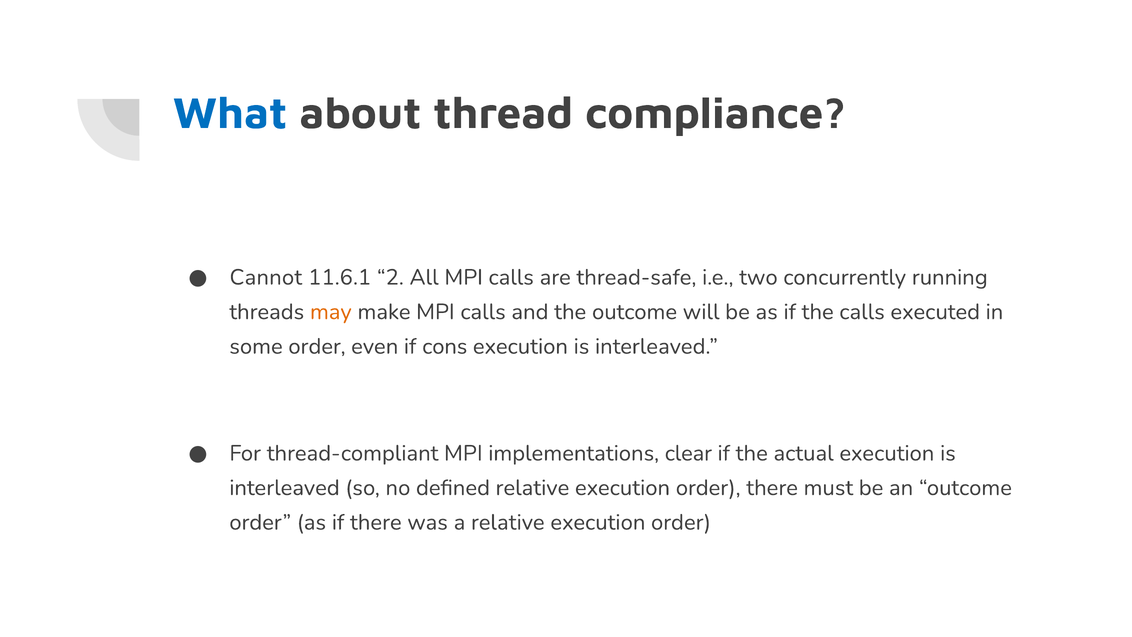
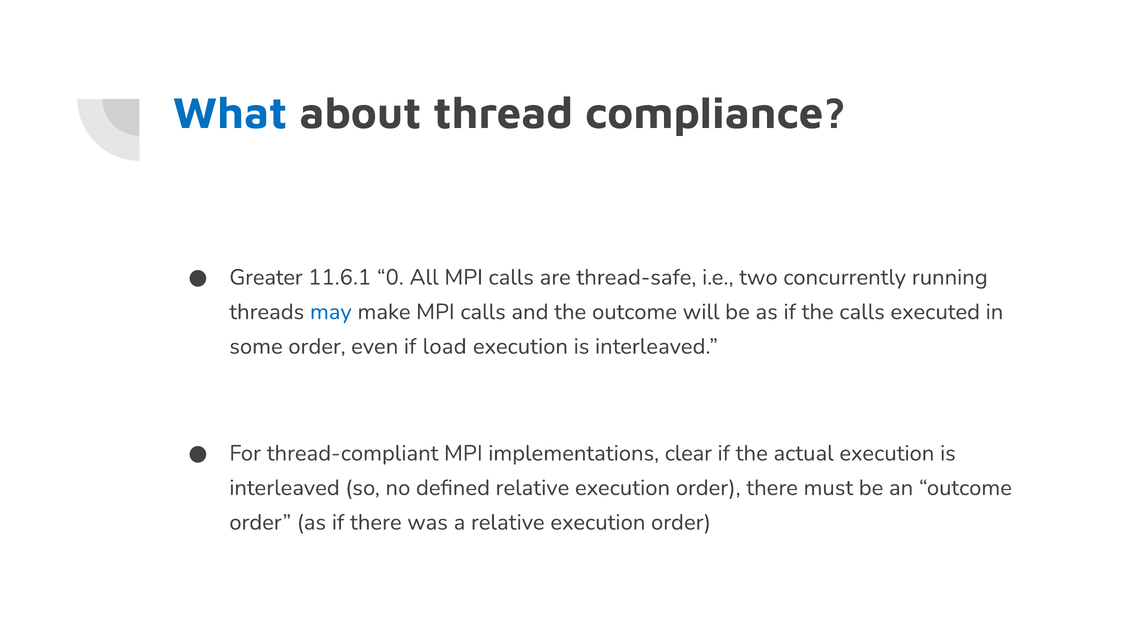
Cannot: Cannot -> Greater
2: 2 -> 0
may colour: orange -> blue
cons: cons -> load
